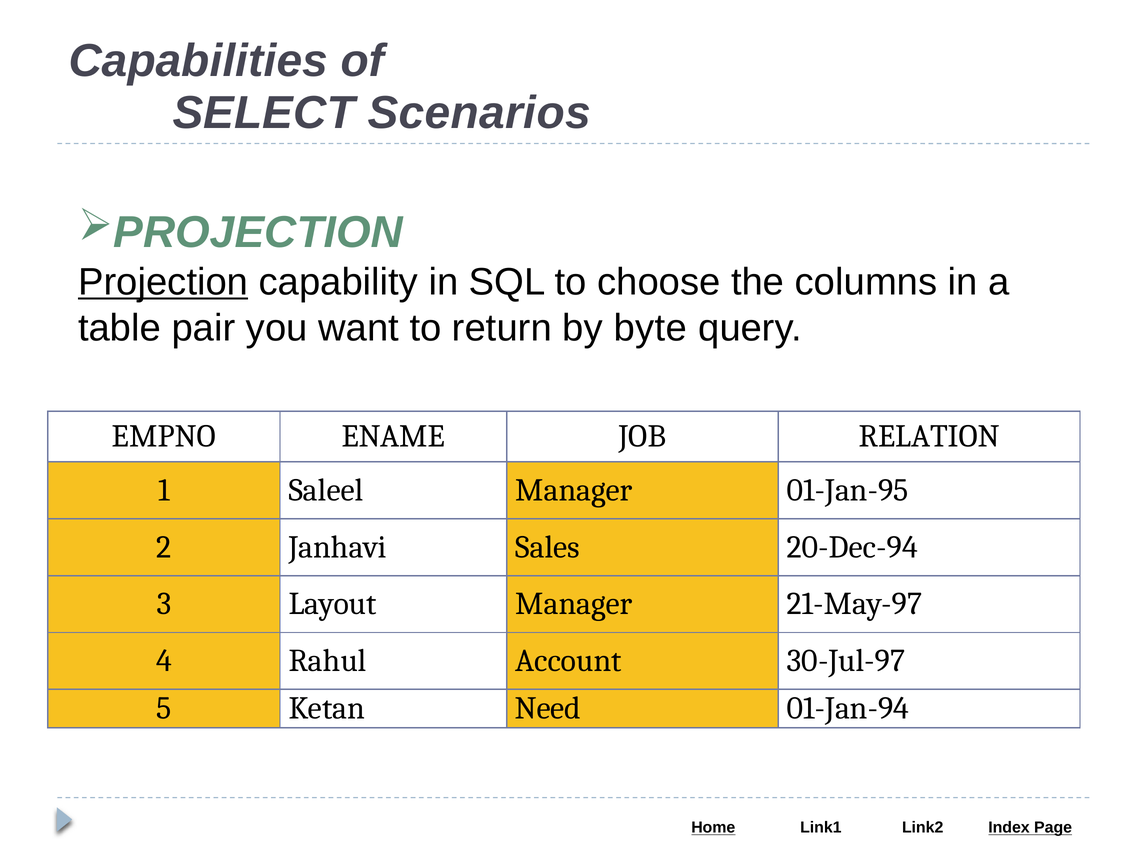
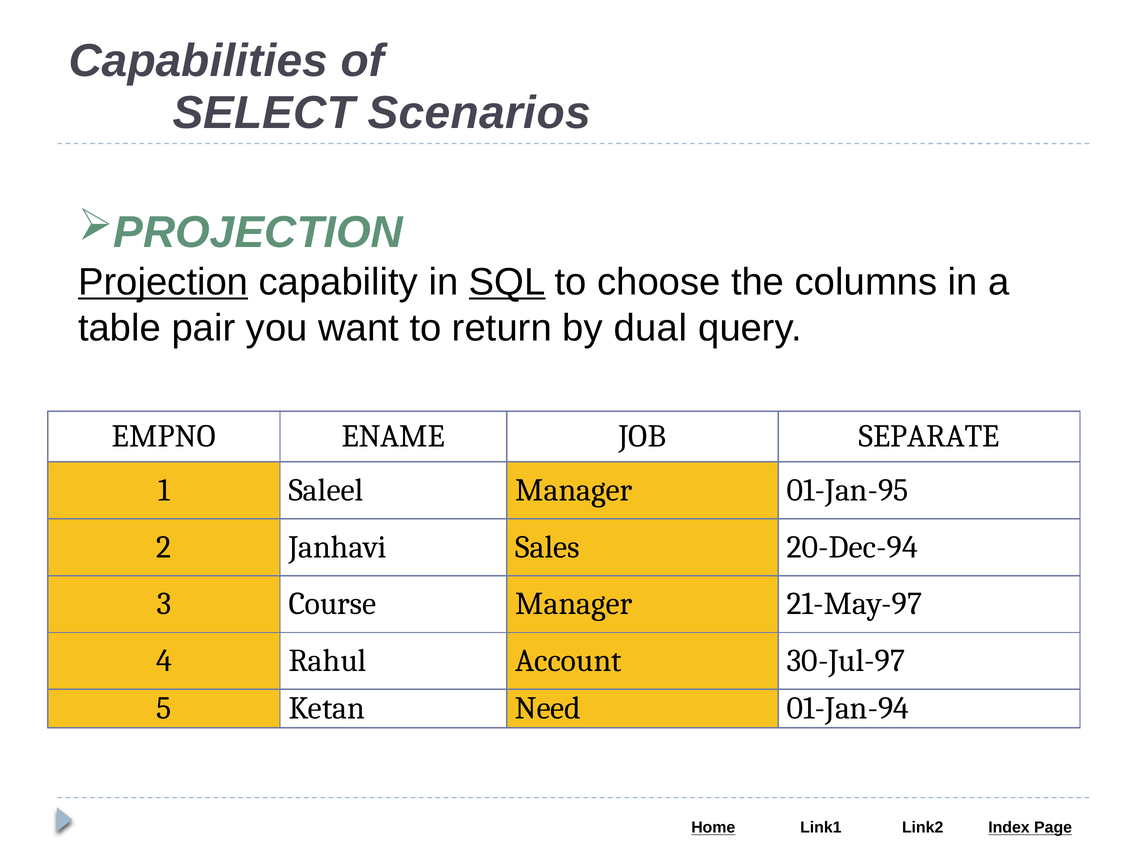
SQL underline: none -> present
byte: byte -> dual
RELATION: RELATION -> SEPARATE
Layout: Layout -> Course
